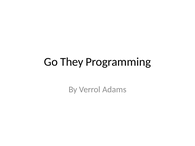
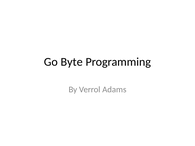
They: They -> Byte
